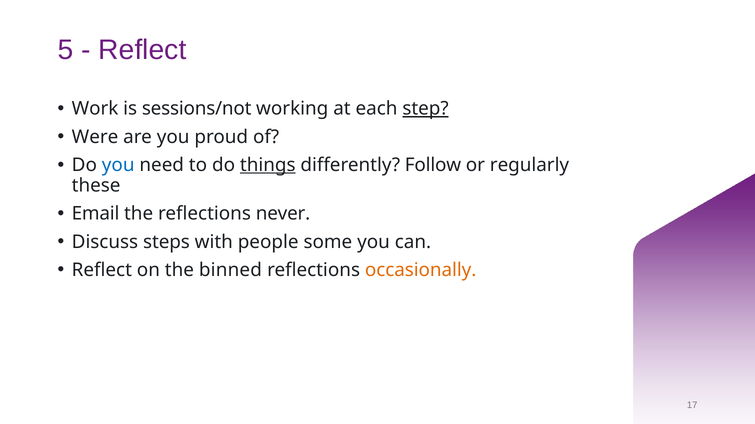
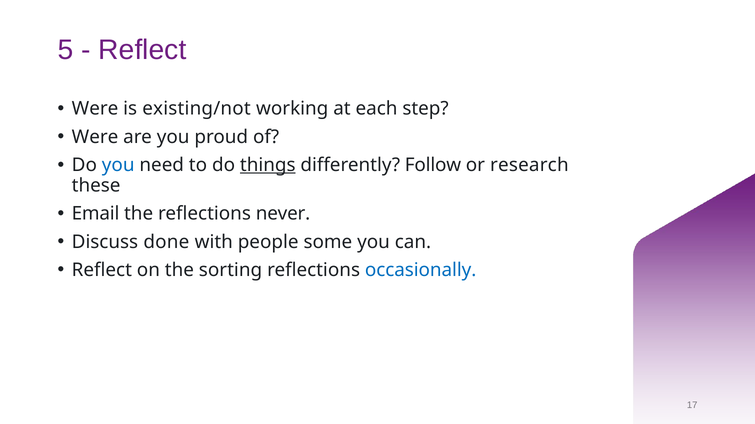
Work at (95, 109): Work -> Were
sessions/not: sessions/not -> existing/not
step underline: present -> none
regularly: regularly -> research
steps: steps -> done
binned: binned -> sorting
occasionally colour: orange -> blue
